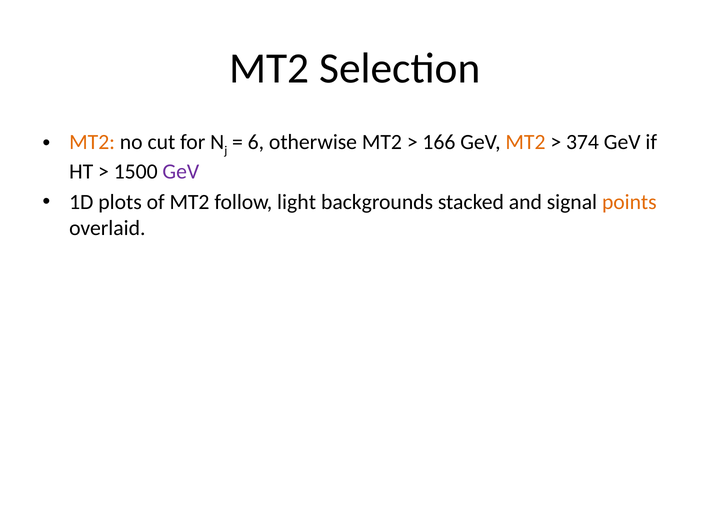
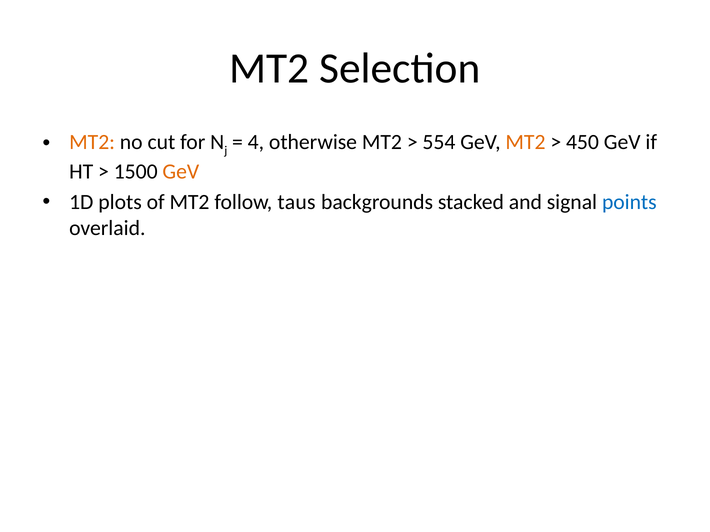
6: 6 -> 4
166: 166 -> 554
374: 374 -> 450
GeV at (181, 172) colour: purple -> orange
light: light -> taus
points colour: orange -> blue
